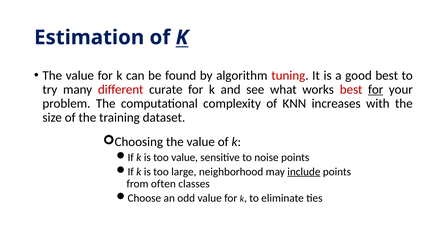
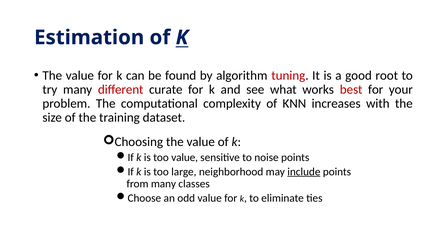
good best: best -> root
for at (376, 90) underline: present -> none
from often: often -> many
